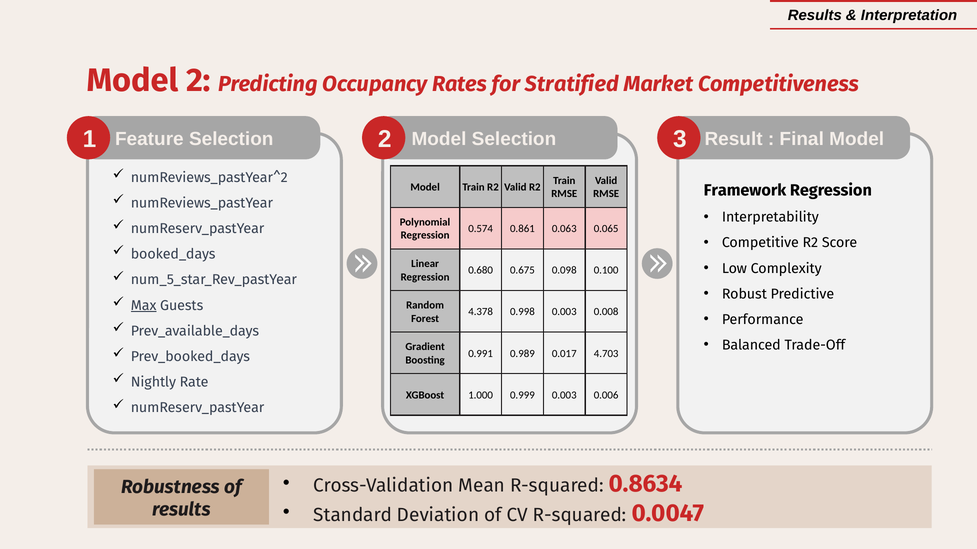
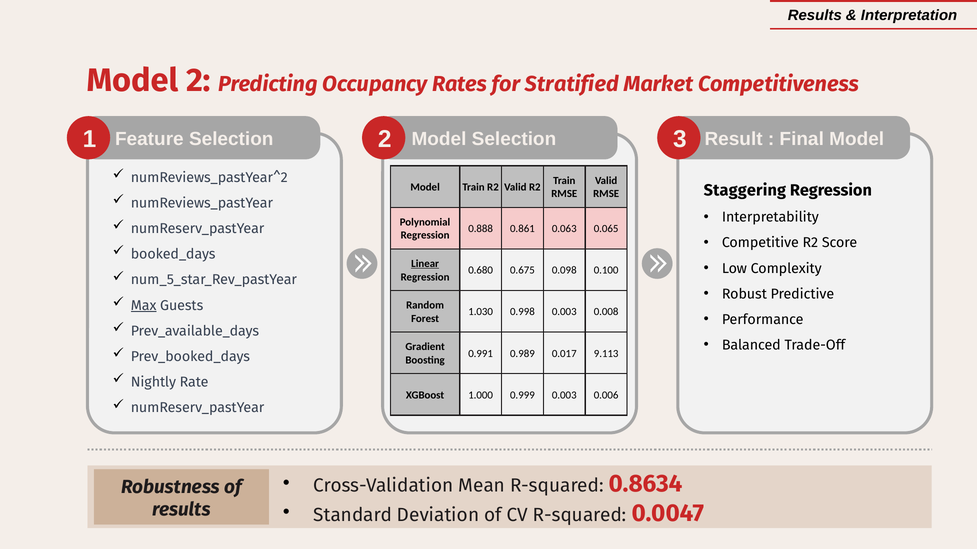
Framework: Framework -> Staggering
0.574: 0.574 -> 0.888
Linear underline: none -> present
4.378: 4.378 -> 1.030
4.703: 4.703 -> 9.113
